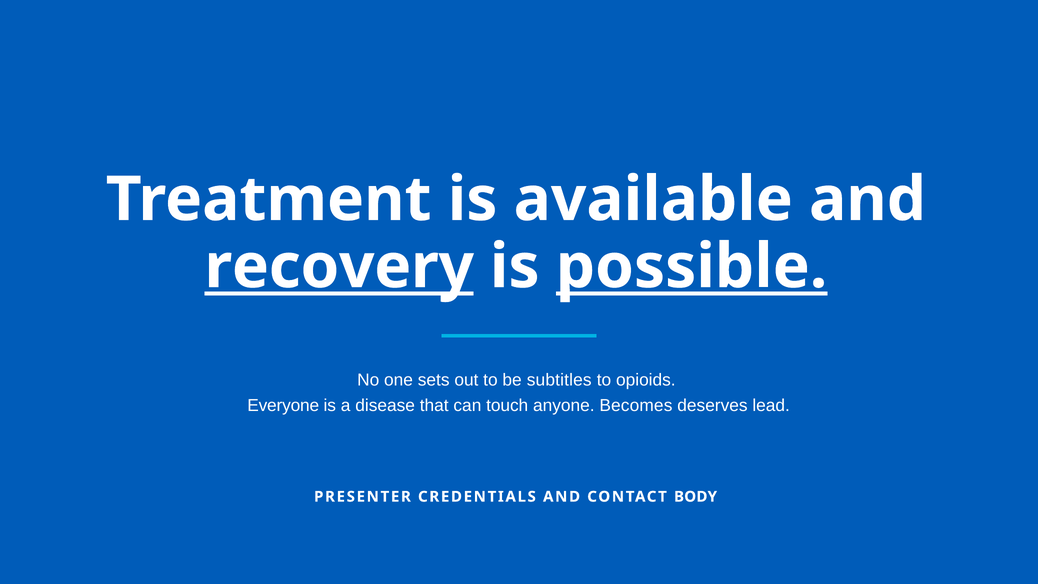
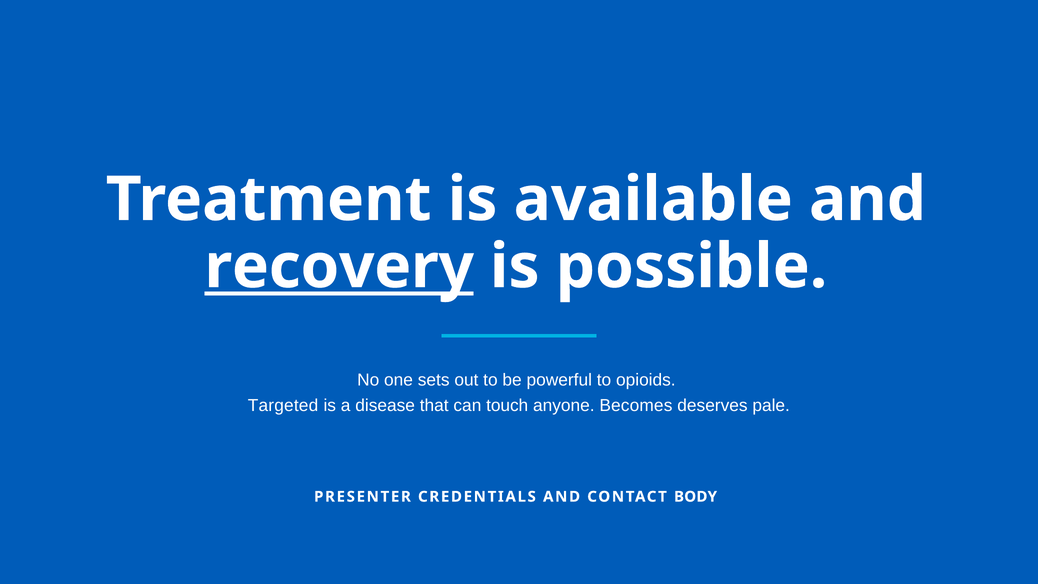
possible underline: present -> none
subtitles: subtitles -> powerful
Everyone: Everyone -> Targeted
lead: lead -> pale
